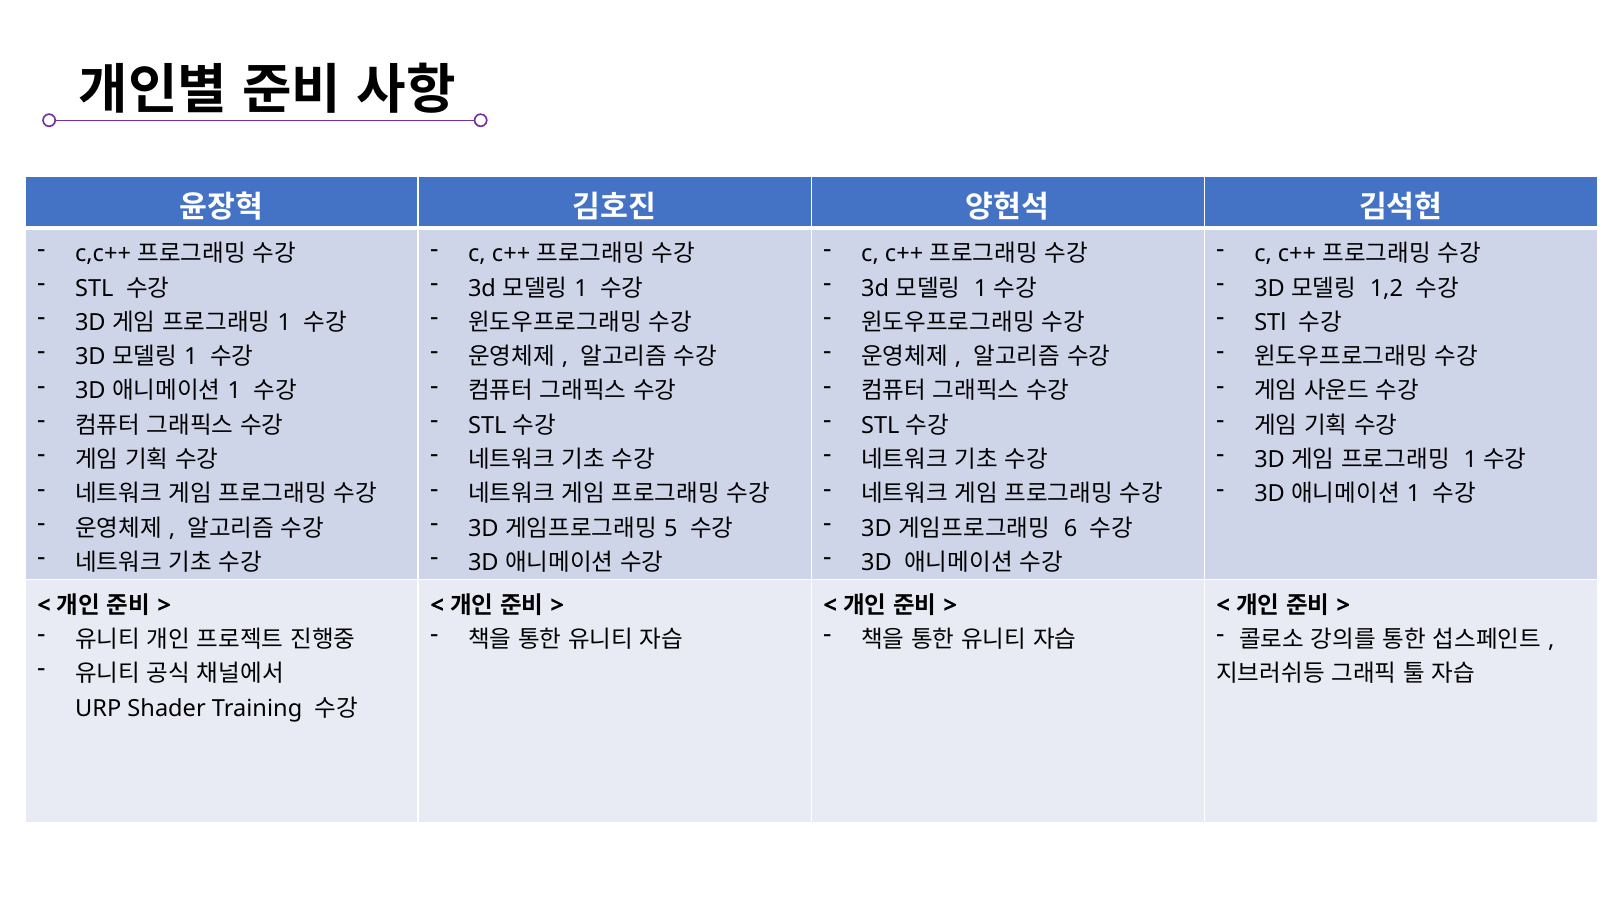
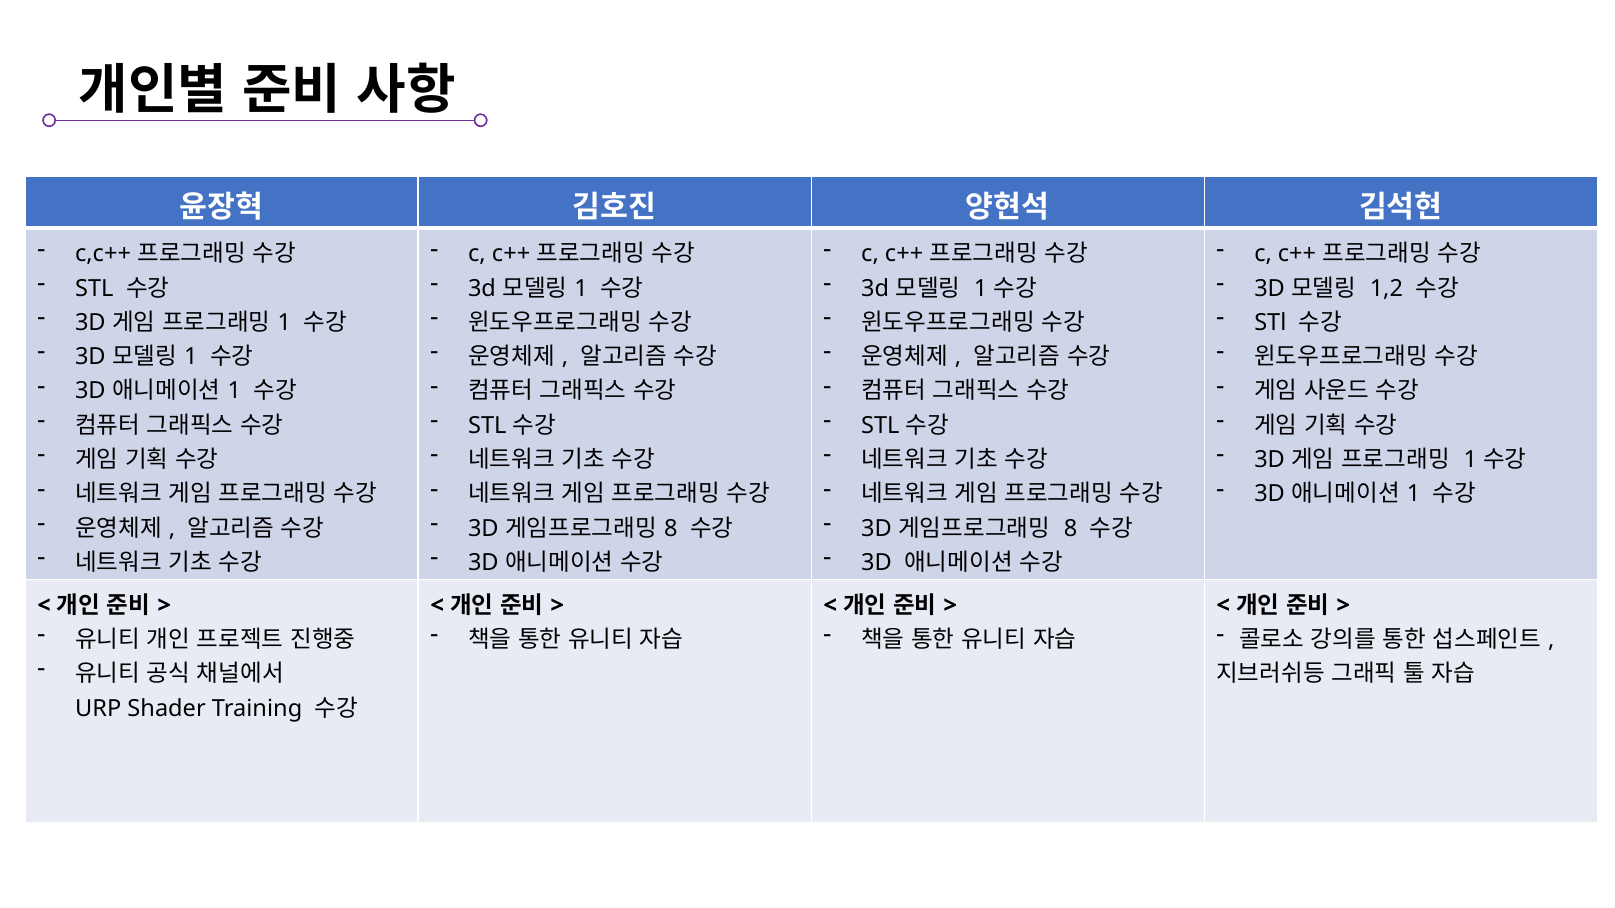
5 at (671, 529): 5 -> 8
6 at (1071, 529): 6 -> 8
